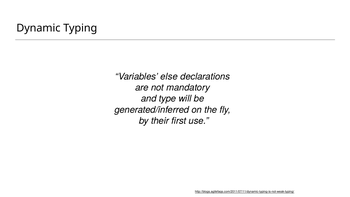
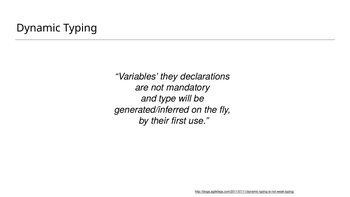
else: else -> they
